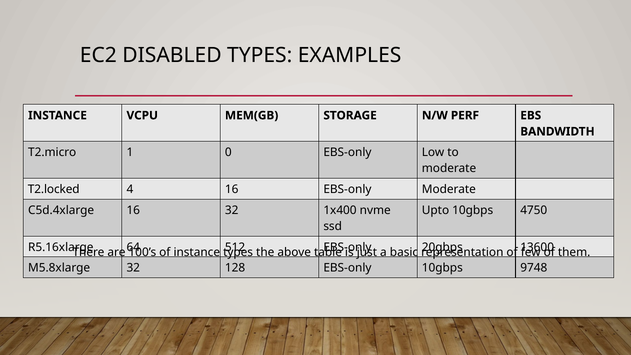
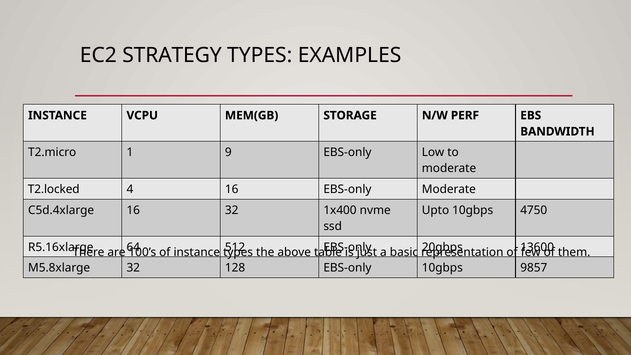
DISABLED: DISABLED -> STRATEGY
0: 0 -> 9
9748: 9748 -> 9857
